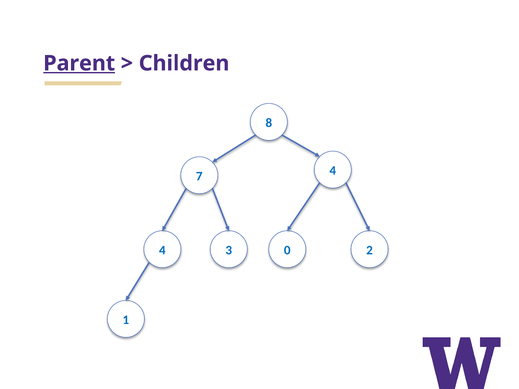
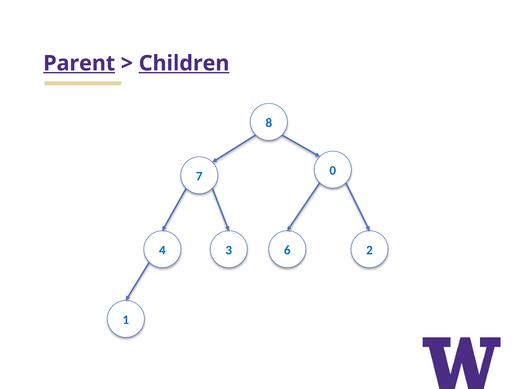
Children underline: none -> present
7 4: 4 -> 0
0: 0 -> 6
